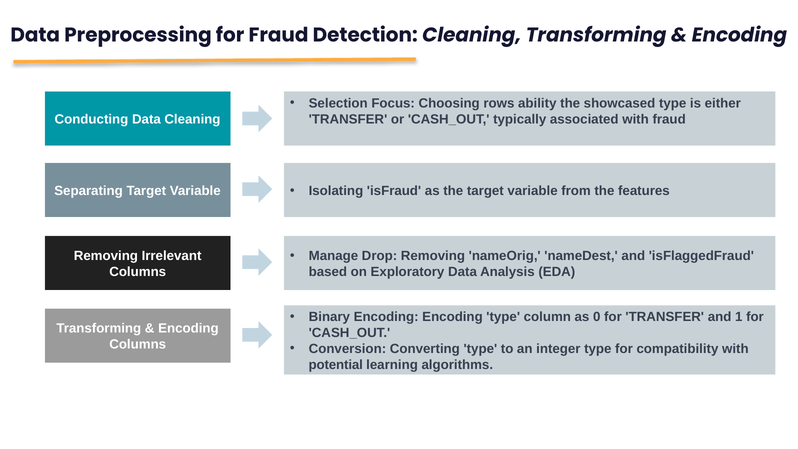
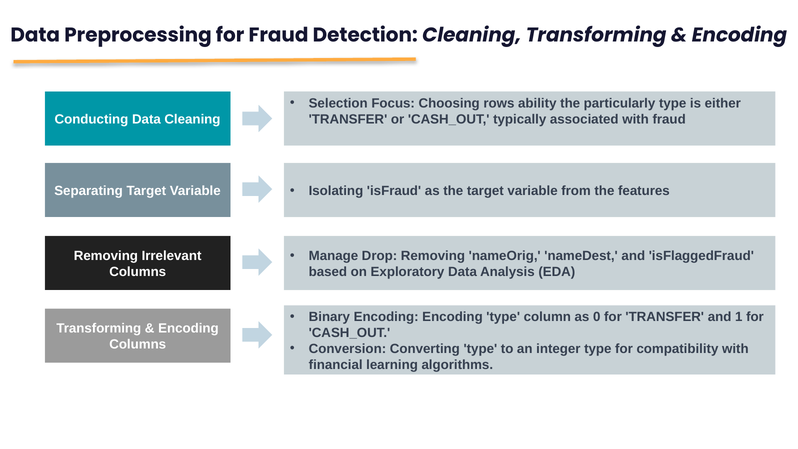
showcased: showcased -> particularly
potential: potential -> financial
